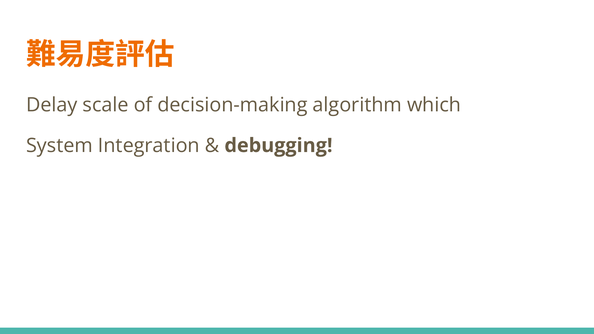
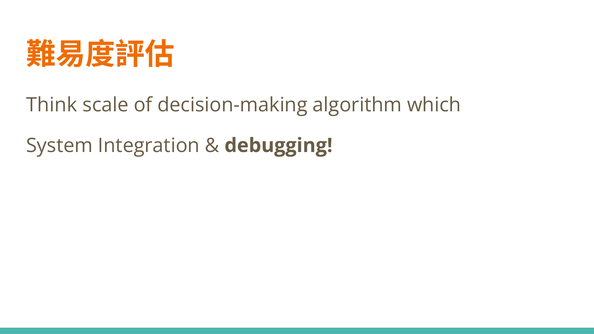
Delay: Delay -> Think
